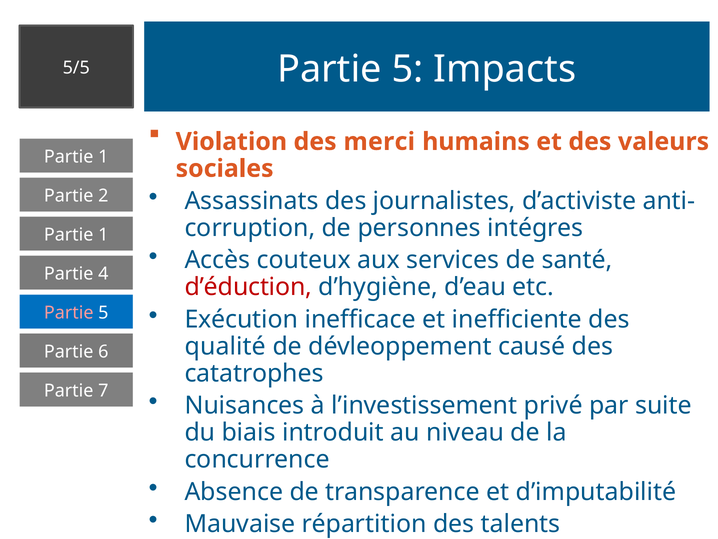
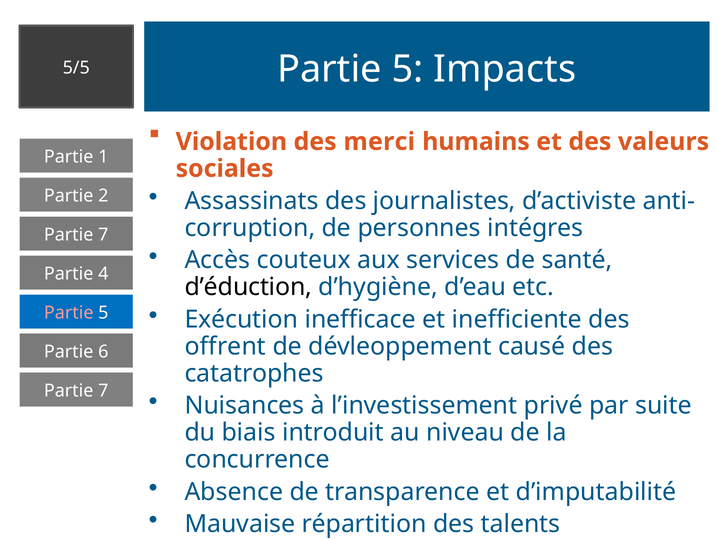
1 at (103, 235): 1 -> 7
d’éduction colour: red -> black
qualité: qualité -> offrent
